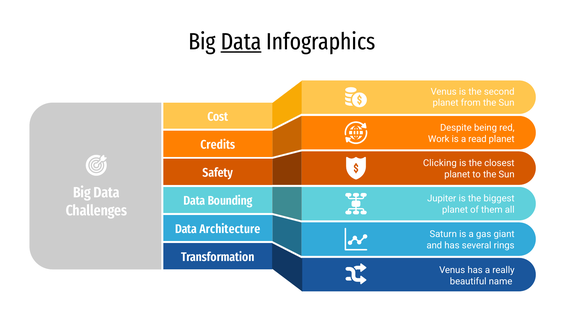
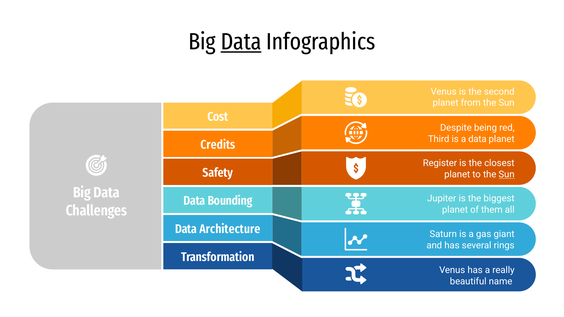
Work: Work -> Third
a read: read -> data
Clicking: Clicking -> Register
Sun at (507, 175) underline: none -> present
